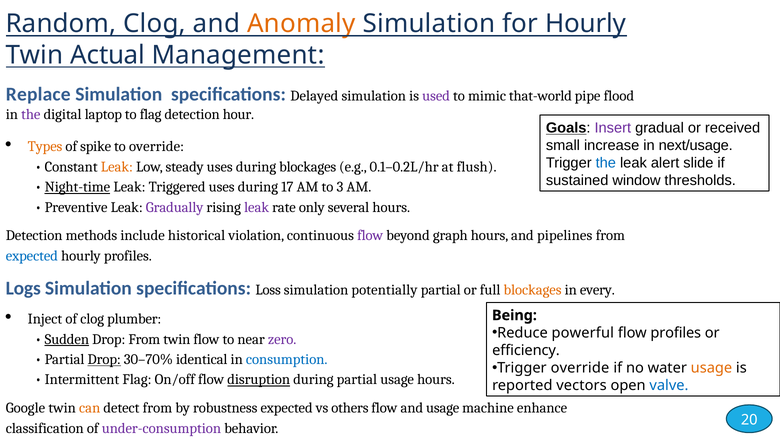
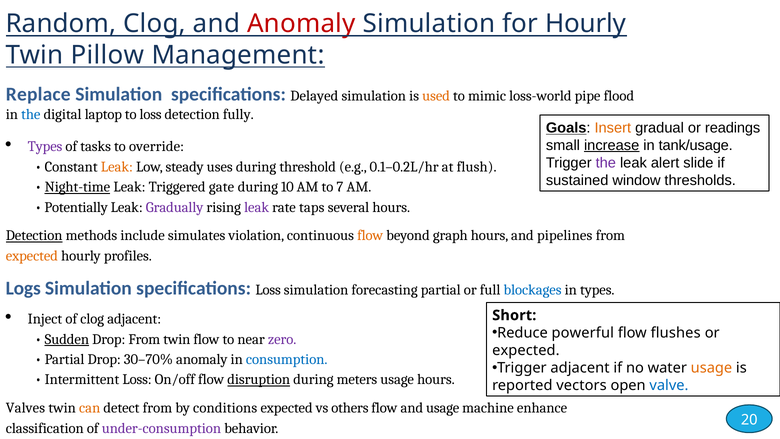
Anomaly at (301, 24) colour: orange -> red
Actual: Actual -> Pillow
used colour: purple -> orange
that-world: that-world -> loss-world
the at (31, 114) colour: purple -> blue
to flag: flag -> loss
hour: hour -> fully
Insert colour: purple -> orange
received: received -> readings
increase underline: none -> present
next/usage: next/usage -> tank/usage
Types at (45, 147) colour: orange -> purple
spike: spike -> tasks
the at (606, 163) colour: blue -> purple
during blockages: blockages -> threshold
Triggered uses: uses -> gate
17: 17 -> 10
3: 3 -> 7
Preventive: Preventive -> Potentially
only: only -> taps
Detection at (34, 235) underline: none -> present
historical: historical -> simulates
flow at (370, 235) colour: purple -> orange
expected at (32, 256) colour: blue -> orange
potentially: potentially -> forecasting
blockages at (533, 290) colour: orange -> blue
in every: every -> types
clog plumber: plumber -> adjacent
Being: Being -> Short
flow profiles: profiles -> flushes
efficiency at (526, 350): efficiency -> expected
Drop at (104, 359) underline: present -> none
30–70% identical: identical -> anomaly
Trigger override: override -> adjacent
Intermittent Flag: Flag -> Loss
during partial: partial -> meters
Google: Google -> Valves
robustness: robustness -> conditions
